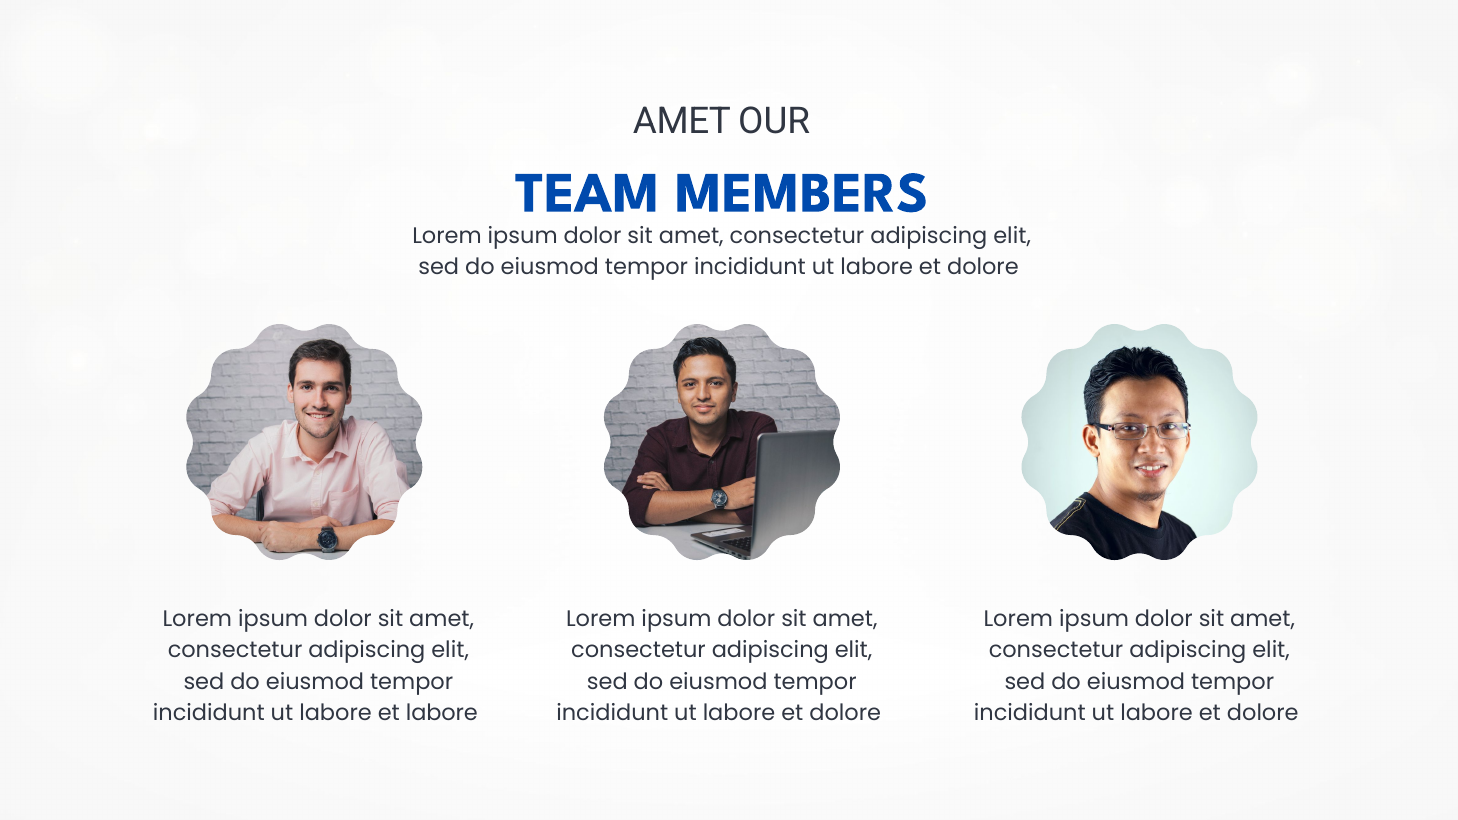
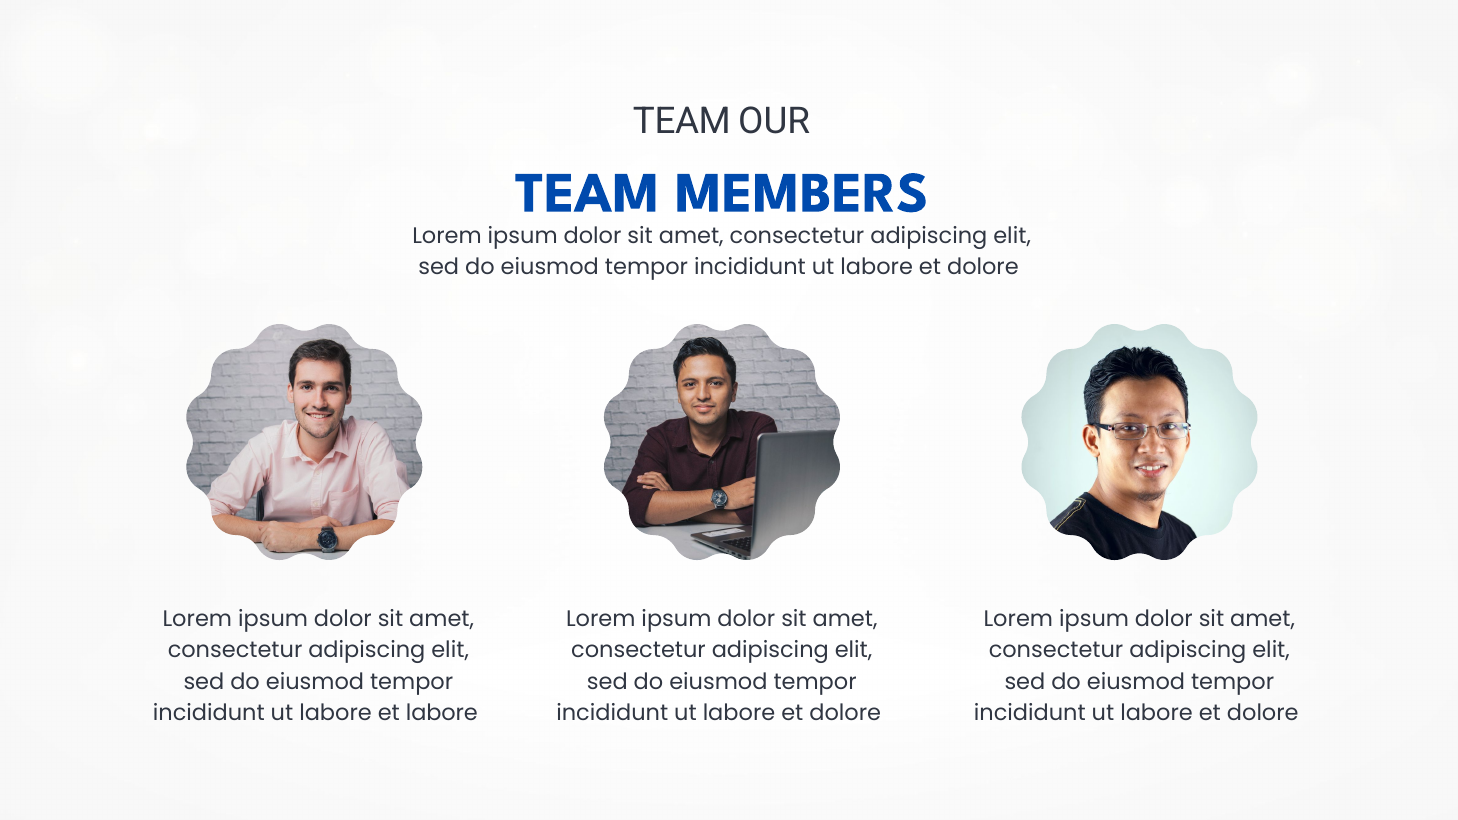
AMET at (682, 121): AMET -> TEAM
